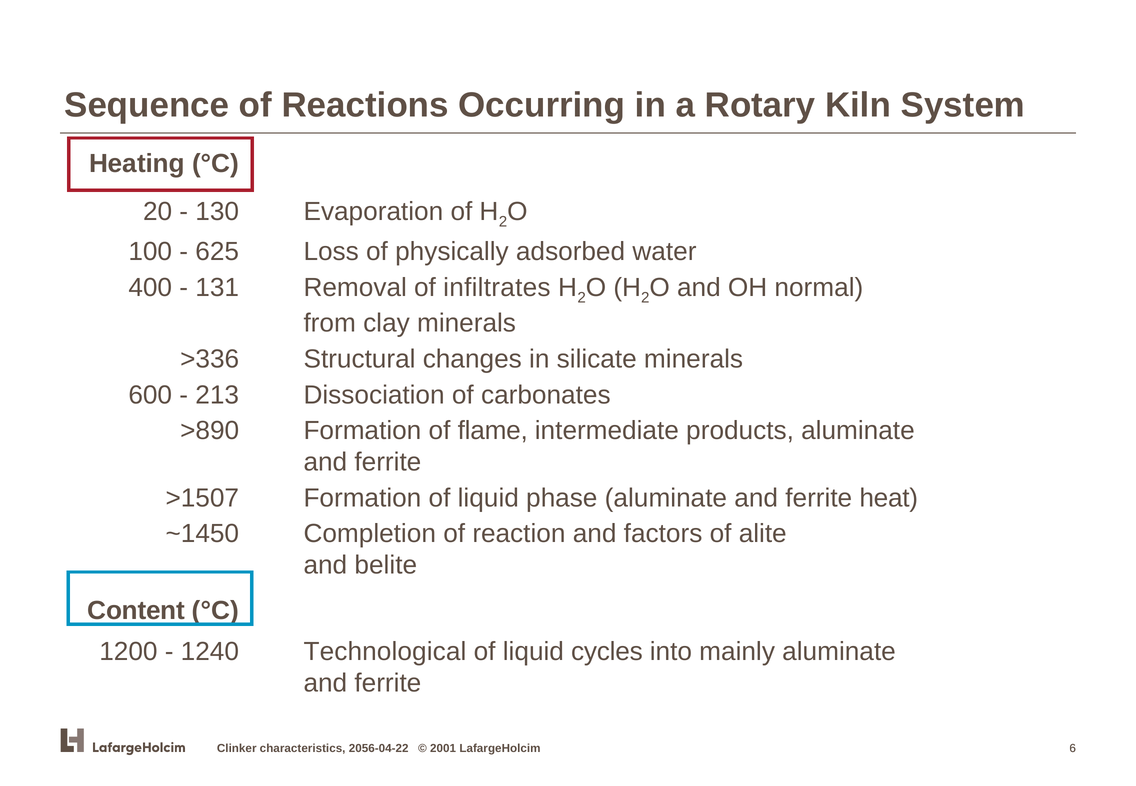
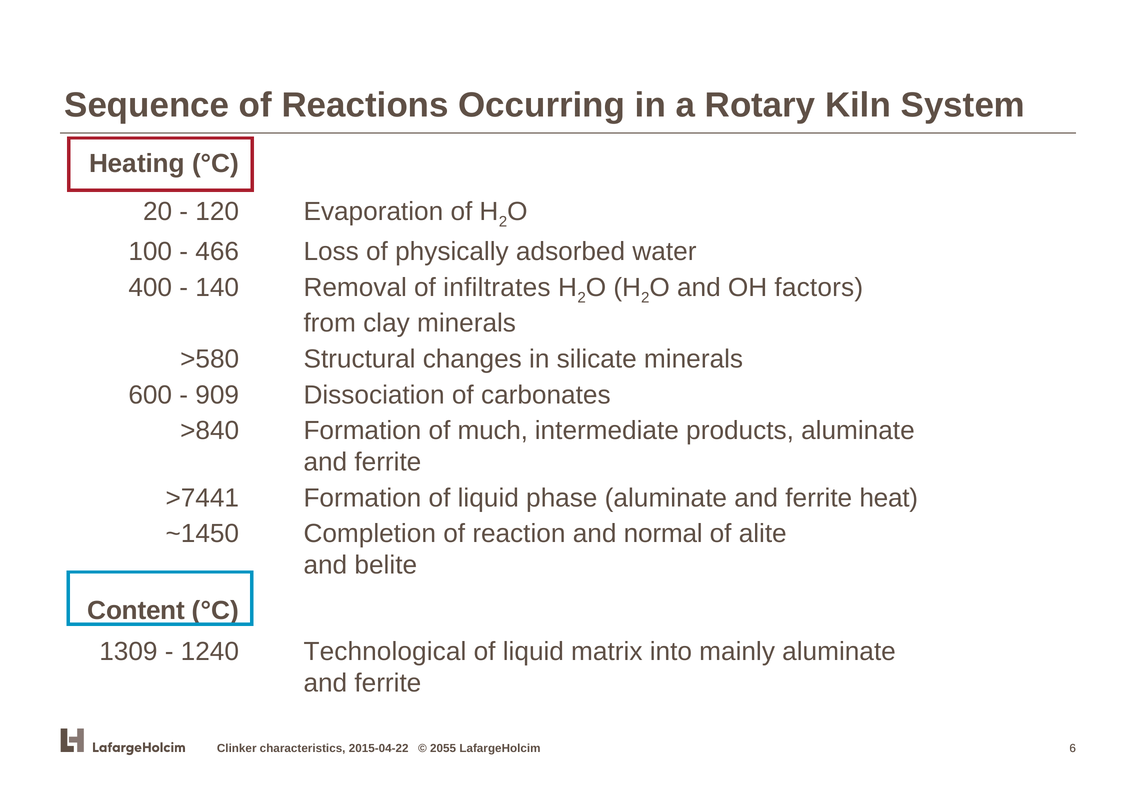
130: 130 -> 120
625: 625 -> 466
131: 131 -> 140
normal: normal -> factors
>336: >336 -> >580
213: 213 -> 909
>890: >890 -> >840
flame: flame -> much
>1507: >1507 -> >7441
factors: factors -> normal
1200: 1200 -> 1309
cycles: cycles -> matrix
2056-04-22: 2056-04-22 -> 2015-04-22
2001: 2001 -> 2055
